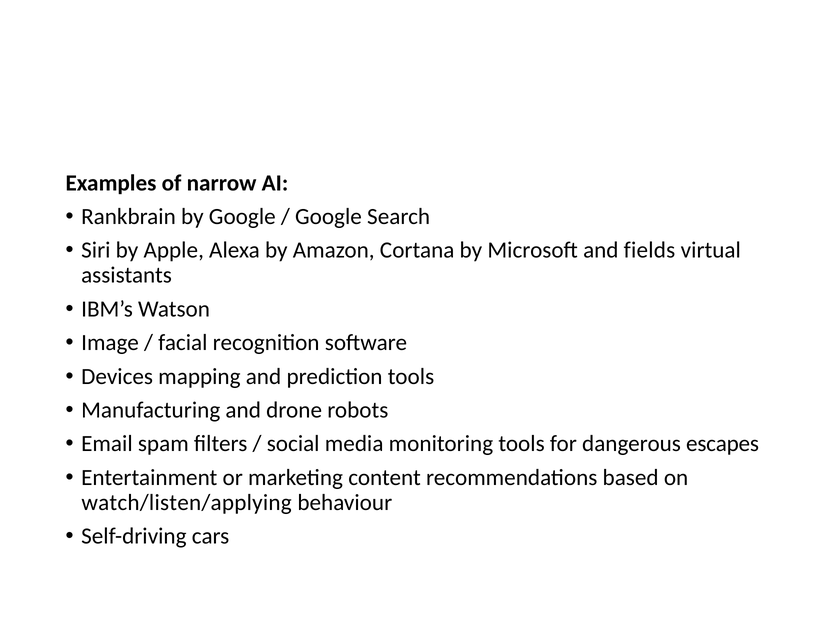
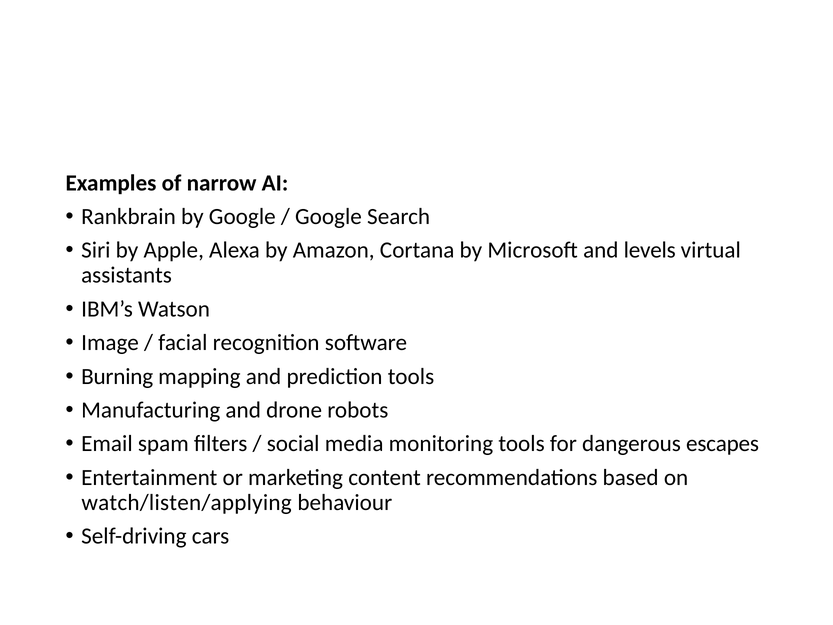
fields: fields -> levels
Devices: Devices -> Burning
